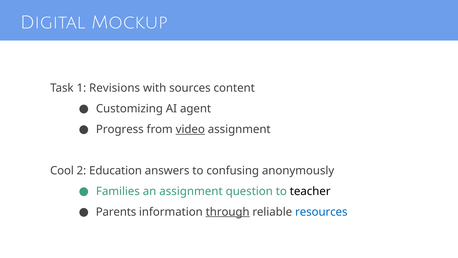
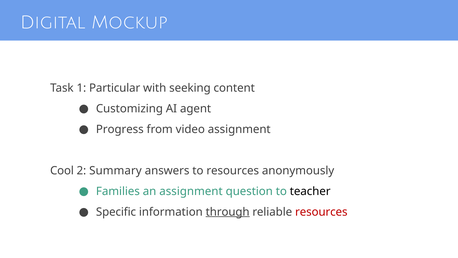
Revisions: Revisions -> Particular
sources: sources -> seeking
video underline: present -> none
Education: Education -> Summary
to confusing: confusing -> resources
Parents: Parents -> Specific
resources at (321, 212) colour: blue -> red
